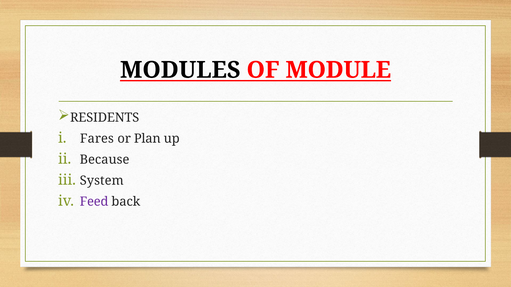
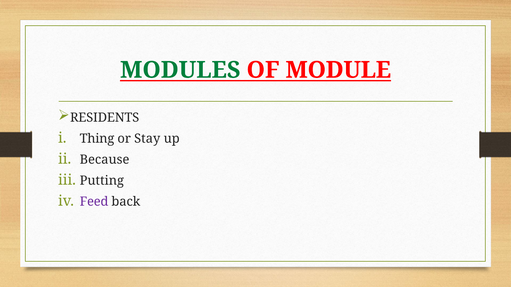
MODULES colour: black -> green
Fares: Fares -> Thing
Plan: Plan -> Stay
System: System -> Putting
